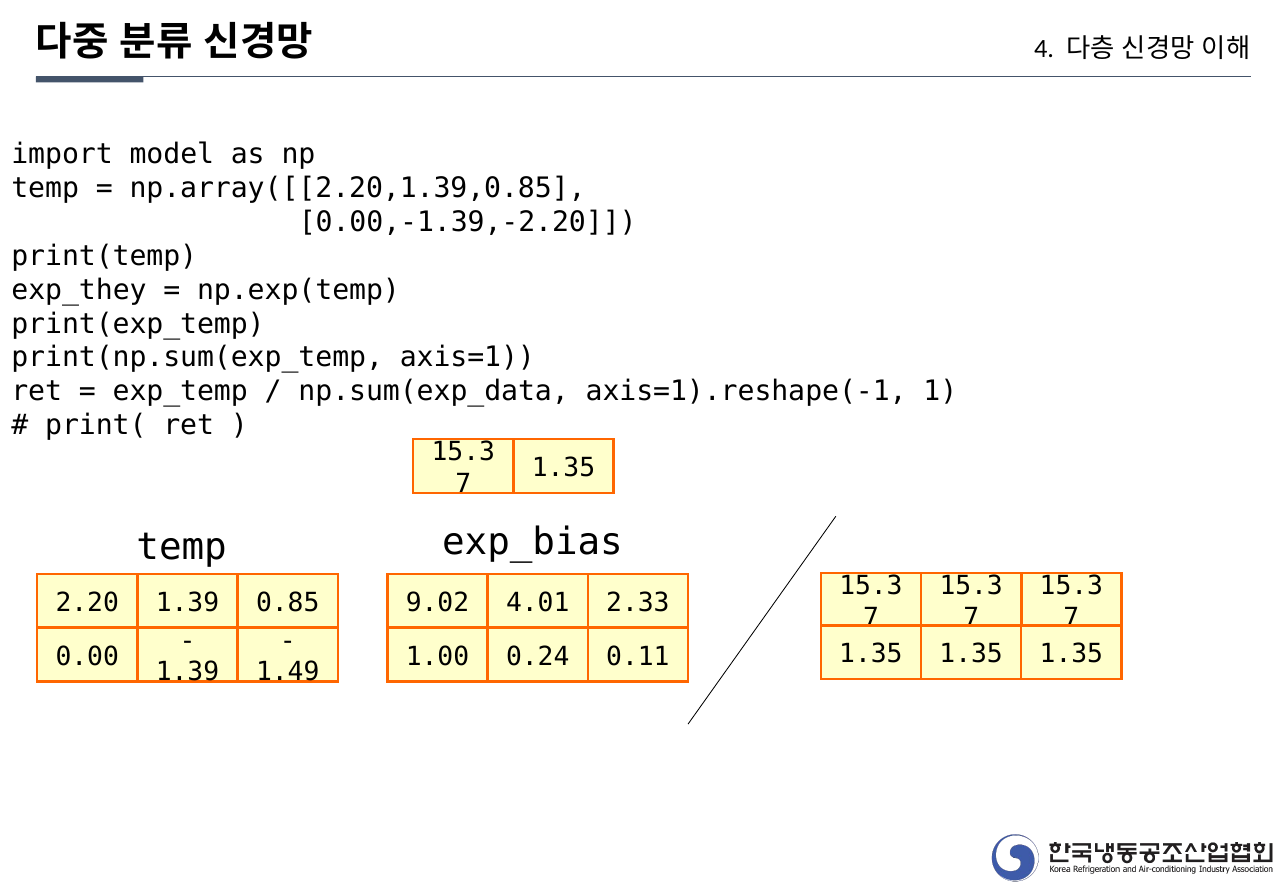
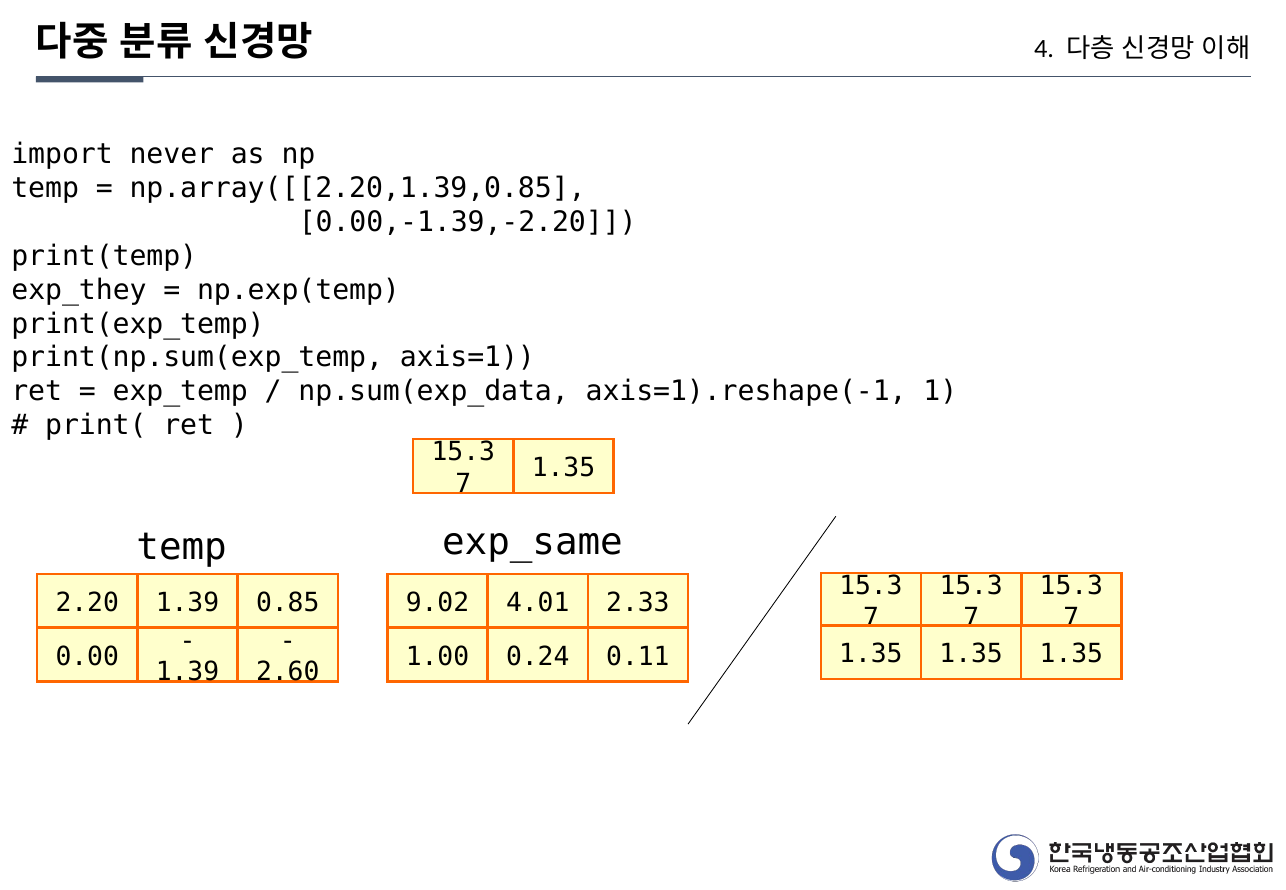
model: model -> never
exp_bias: exp_bias -> exp_same
1.49: 1.49 -> 2.60
